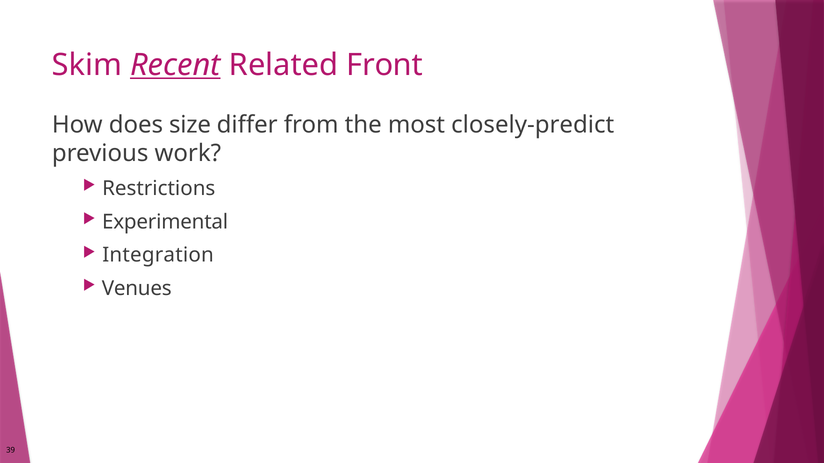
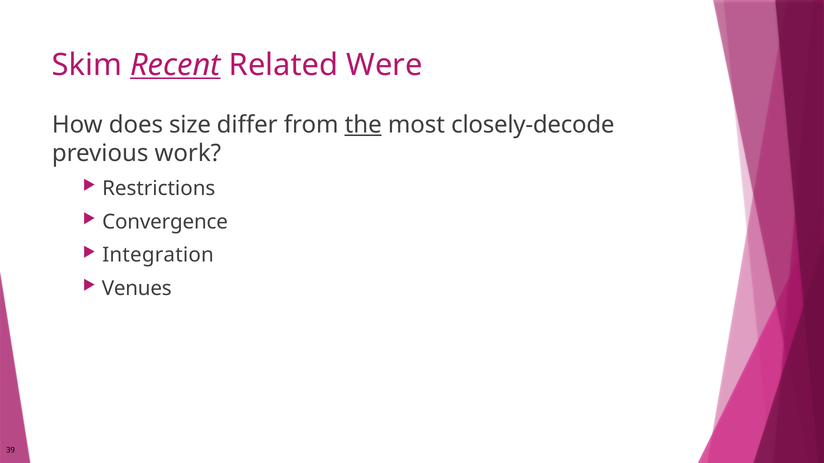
Front: Front -> Were
the underline: none -> present
closely-predict: closely-predict -> closely-decode
Experimental: Experimental -> Convergence
